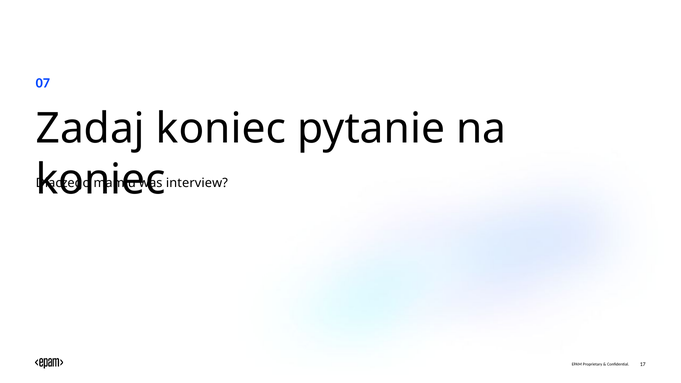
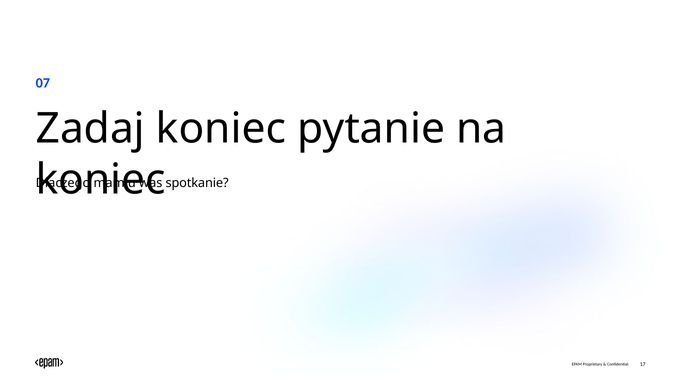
interview: interview -> spotkanie
